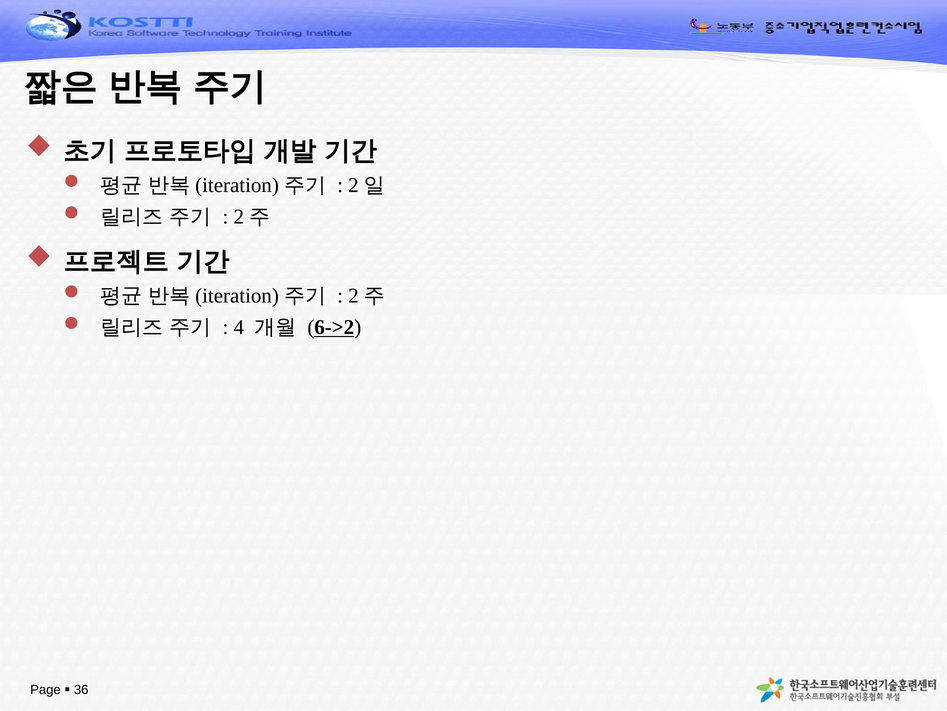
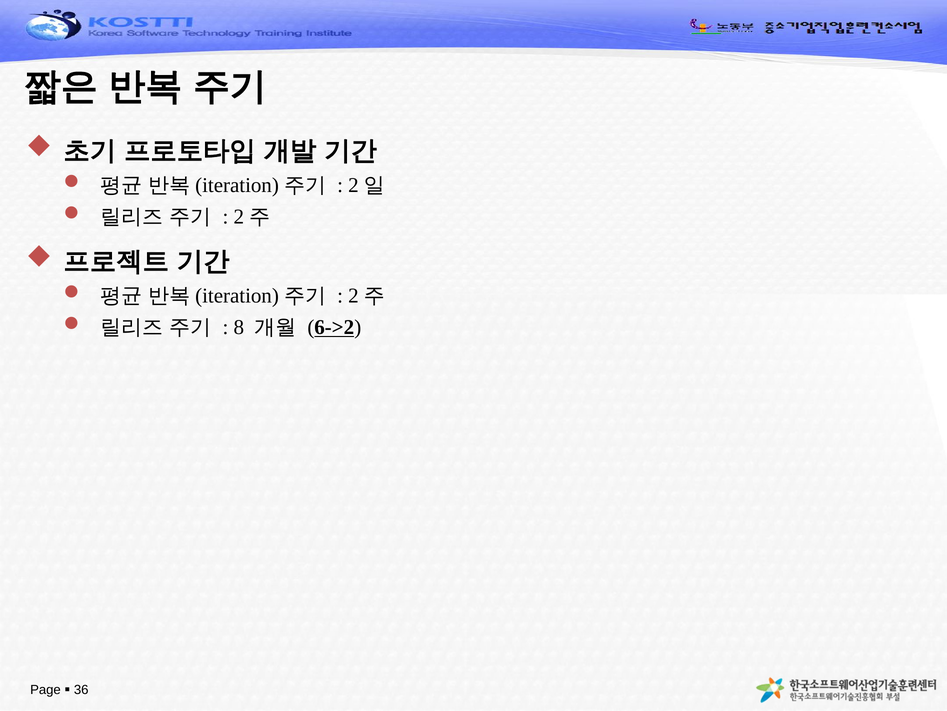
4: 4 -> 8
